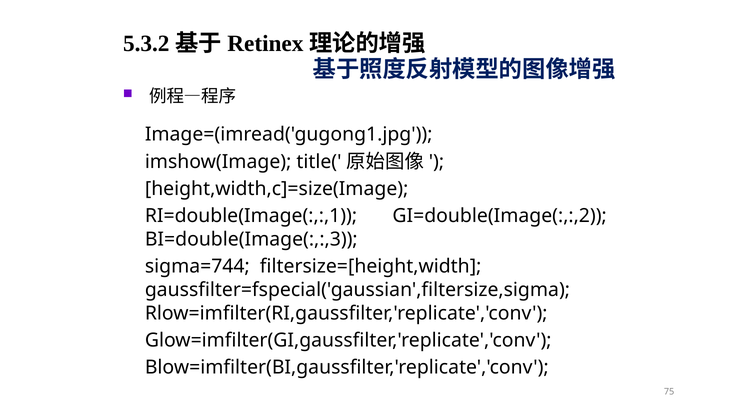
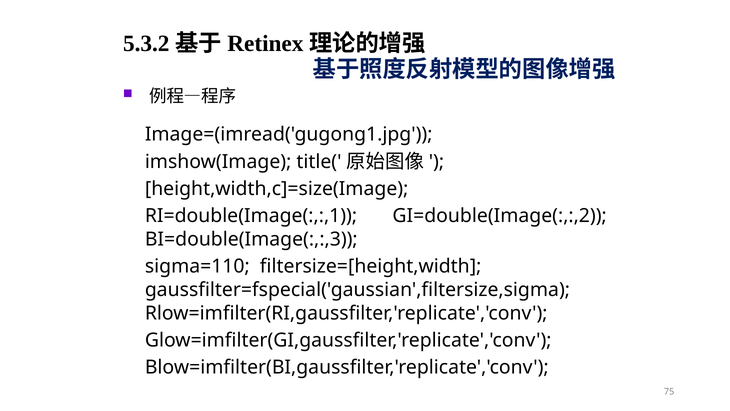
sigma=744: sigma=744 -> sigma=110
